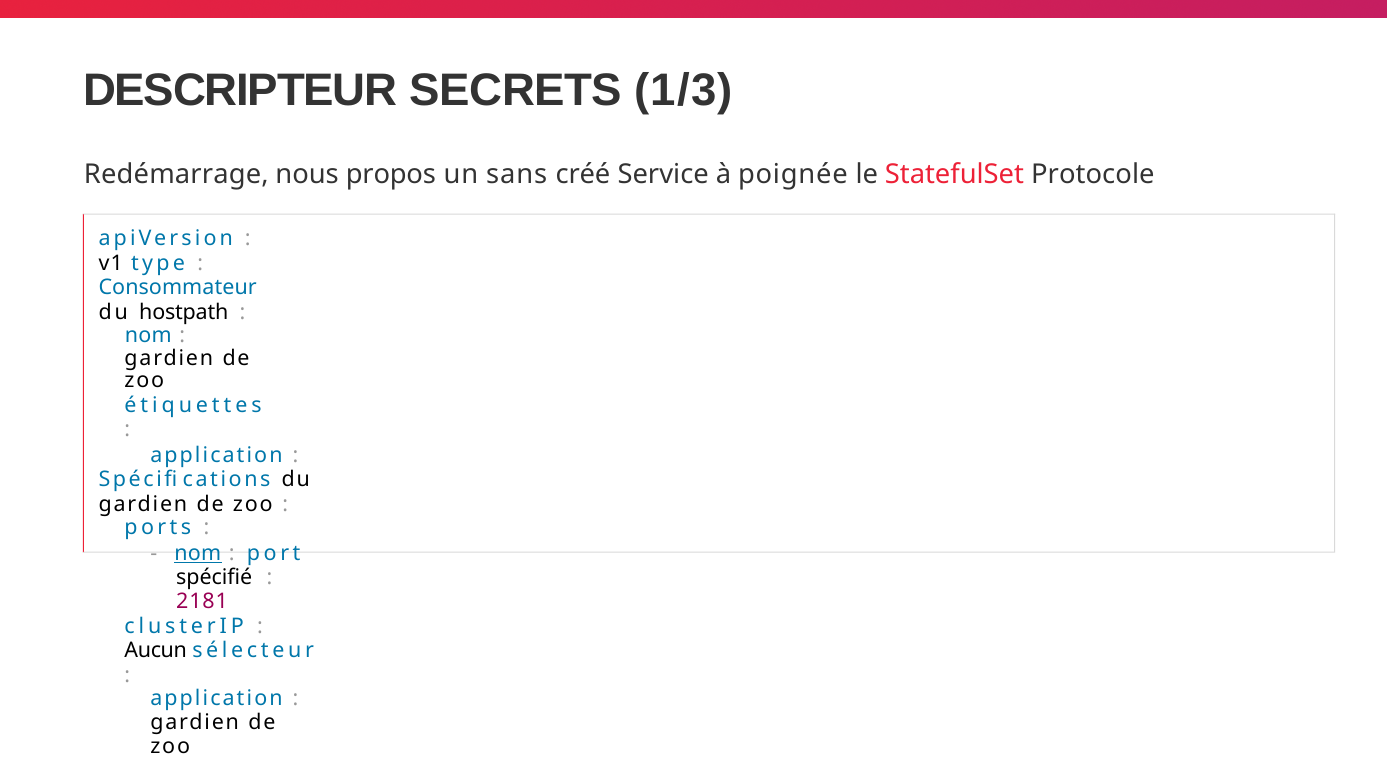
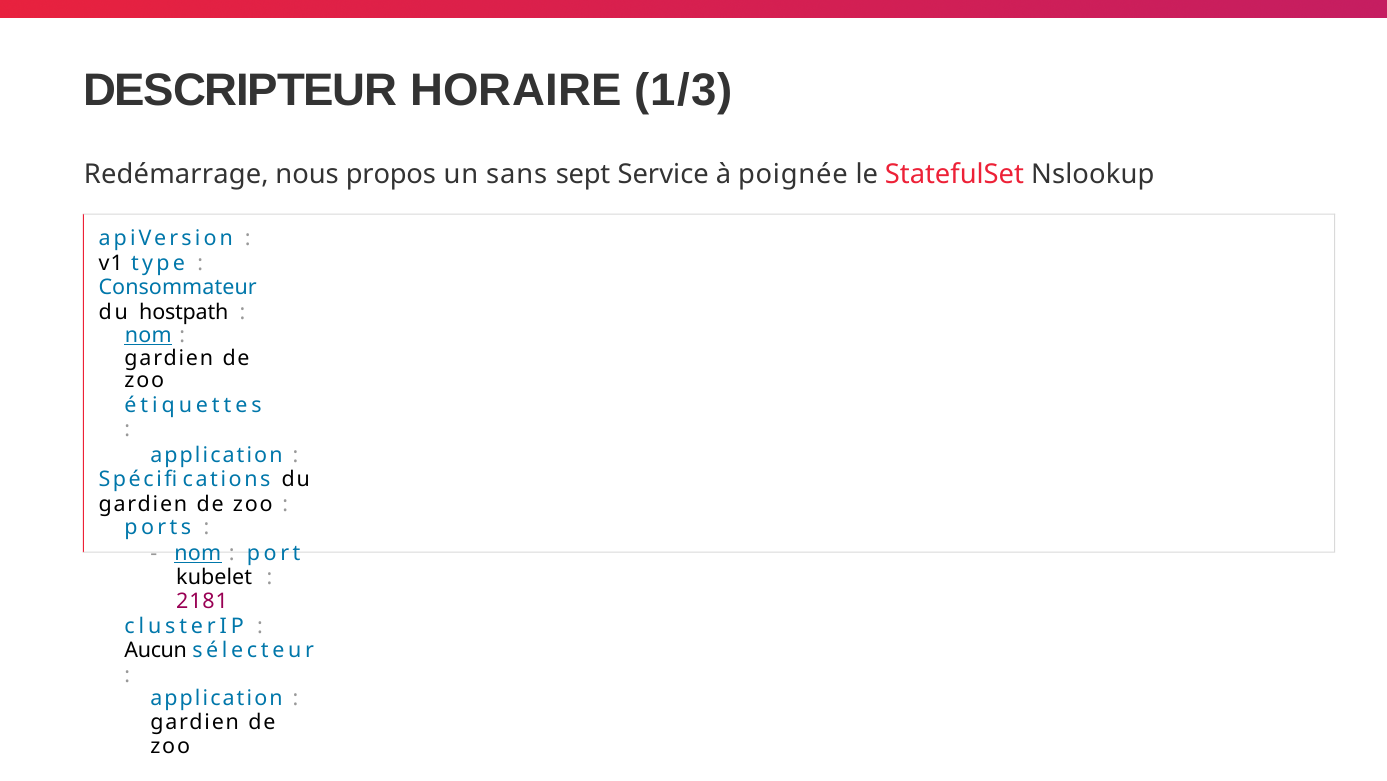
SECRETS: SECRETS -> HORAIRE
créé: créé -> sept
Protocole: Protocole -> Nslookup
nom at (148, 335) underline: none -> present
spécifié: spécifié -> kubelet
